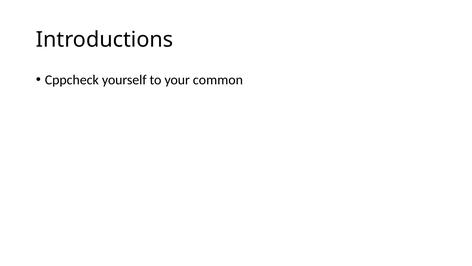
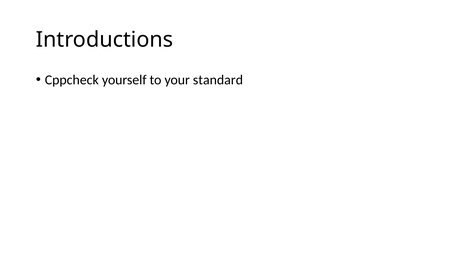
common: common -> standard
